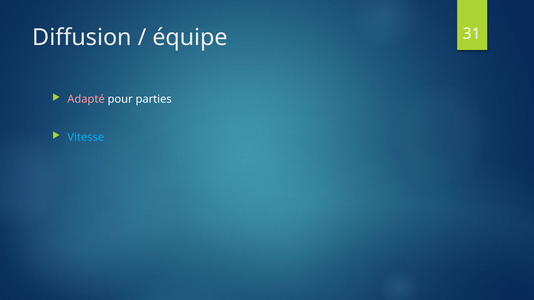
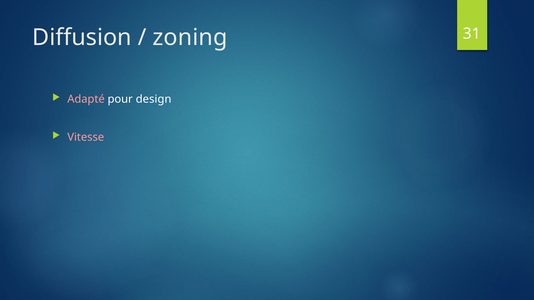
équipe: équipe -> zoning
parties: parties -> design
Vitesse colour: light blue -> pink
